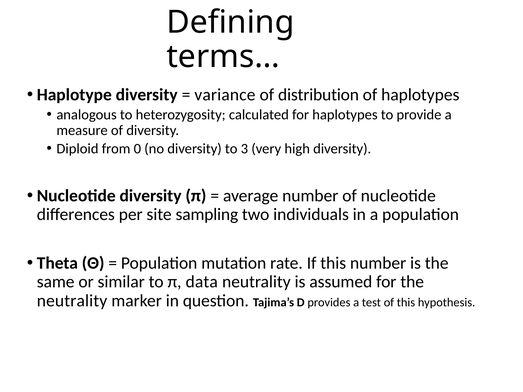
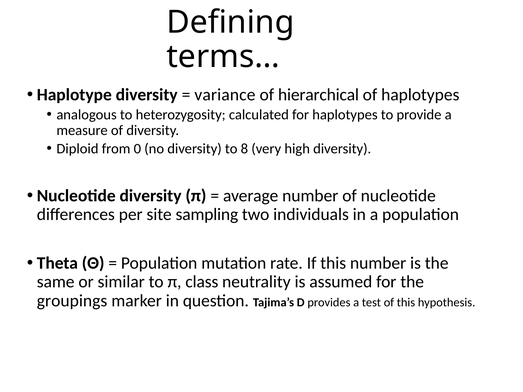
distribution: distribution -> hierarchical
3: 3 -> 8
data: data -> class
neutrality at (72, 301): neutrality -> groupings
